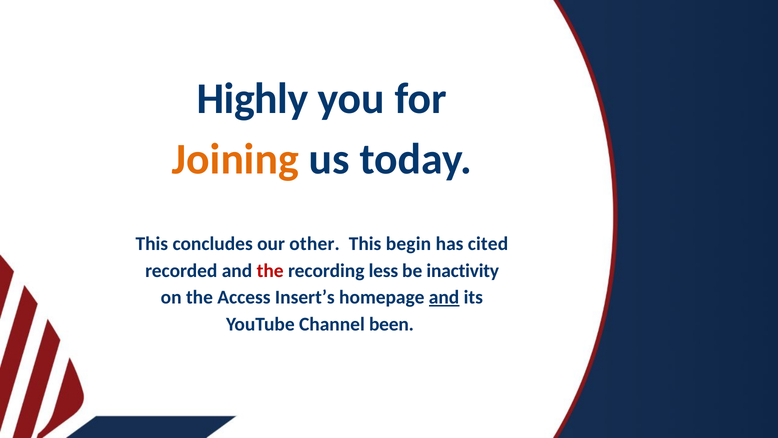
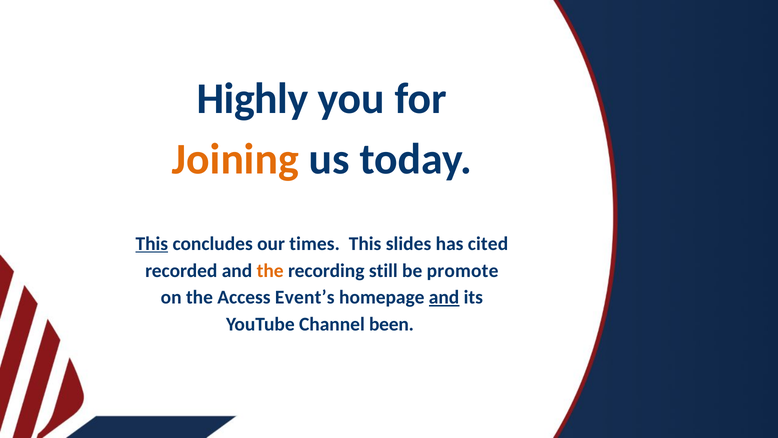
This at (152, 244) underline: none -> present
other: other -> times
begin: begin -> slides
the at (270, 270) colour: red -> orange
less: less -> still
inactivity: inactivity -> promote
Insert’s: Insert’s -> Event’s
